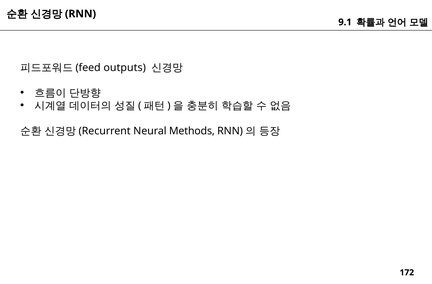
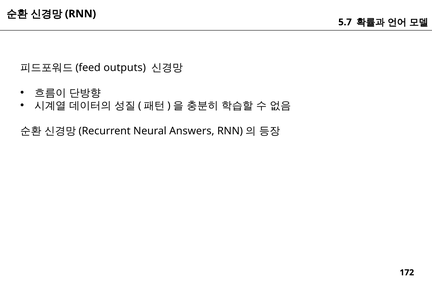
9.1: 9.1 -> 5.7
Methods: Methods -> Answers
